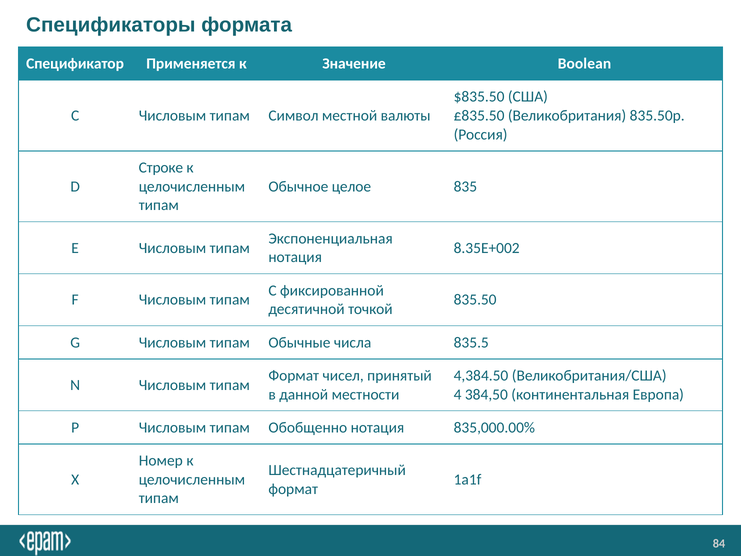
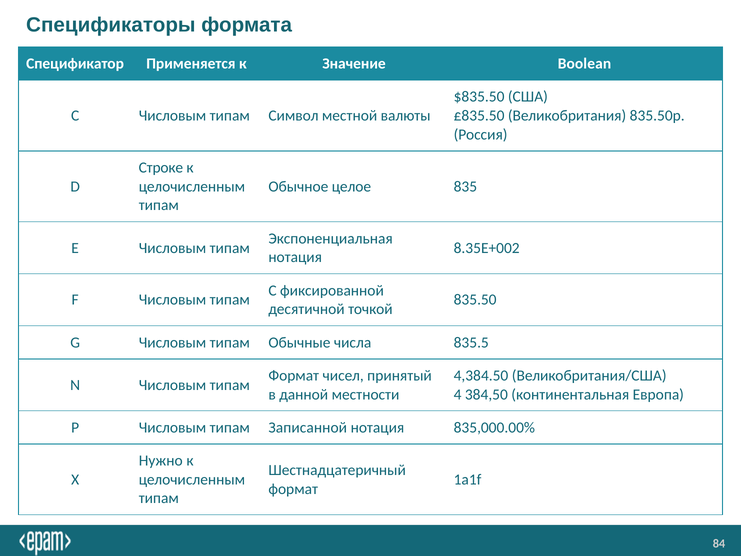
Обобщенно: Обобщенно -> Записанной
Номер: Номер -> Нужно
